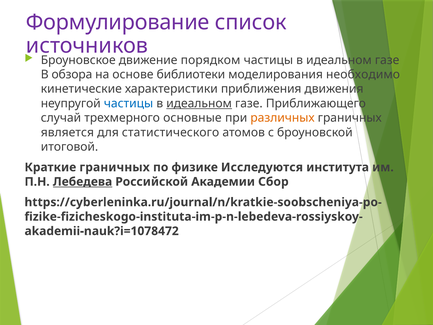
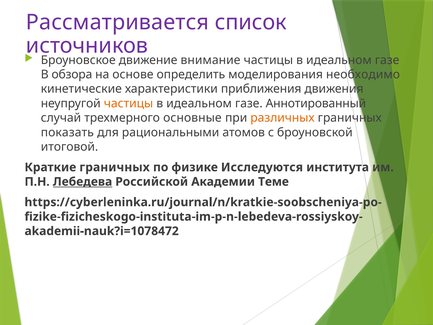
Формулирование: Формулирование -> Рассматривается
порядком: порядком -> внимание
библиотеки: библиотеки -> определить
частицы at (129, 103) colour: blue -> orange
идеальном at (199, 103) underline: present -> none
Приближающего: Приближающего -> Аннотированный
является: является -> показать
статистического: статистического -> рациональными
Сбор: Сбор -> Теме
